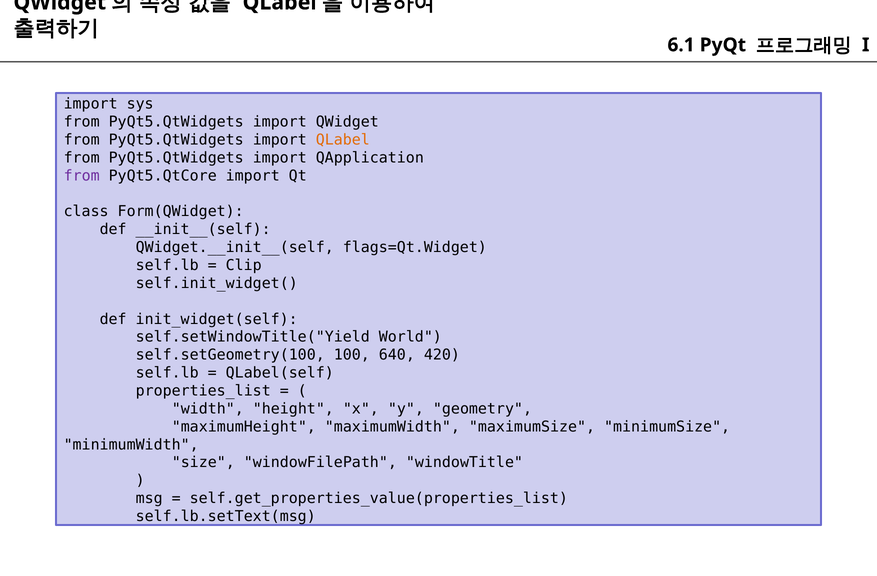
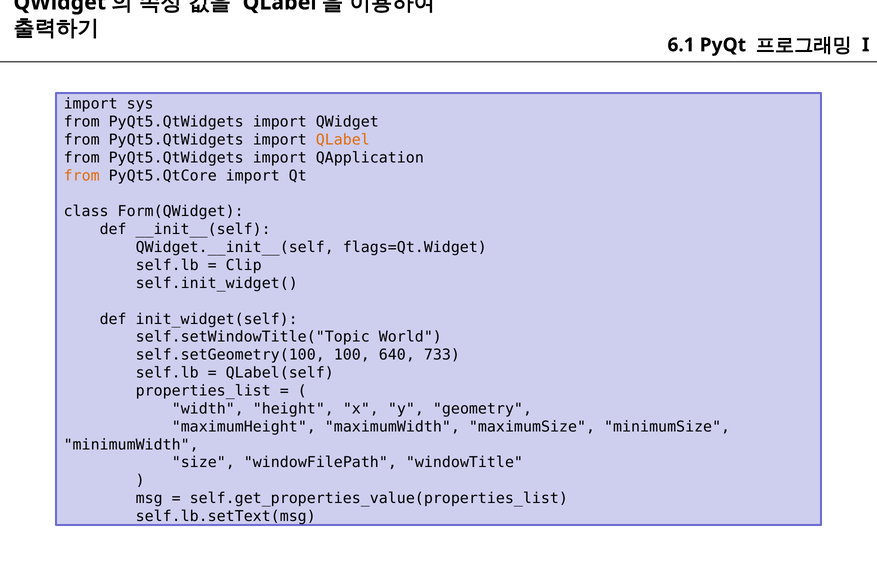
from at (82, 176) colour: purple -> orange
self.setWindowTitle("Yield: self.setWindowTitle("Yield -> self.setWindowTitle("Topic
420: 420 -> 733
